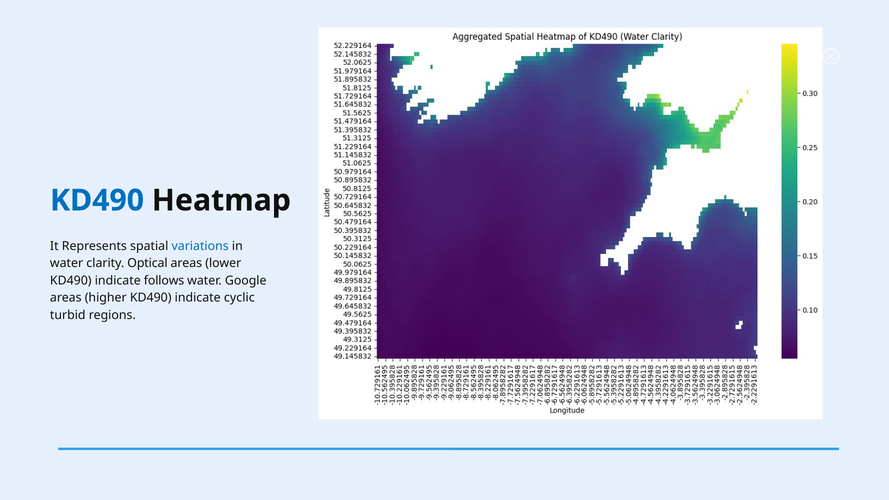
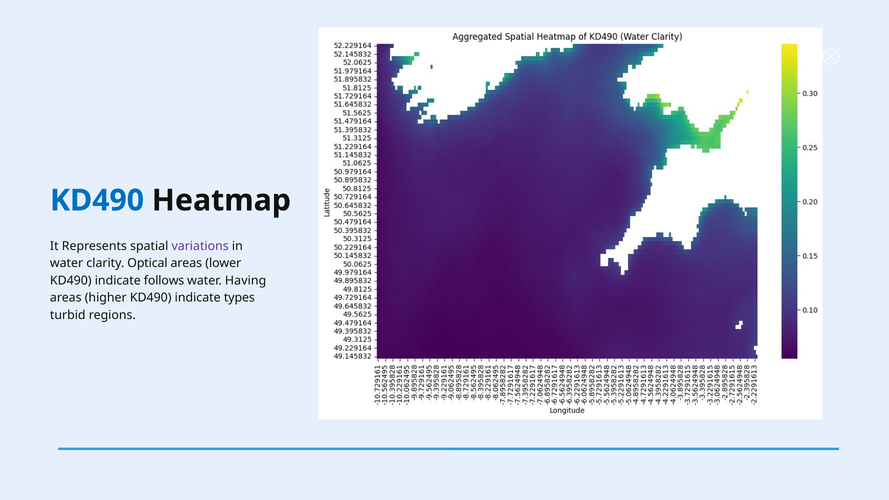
variations colour: blue -> purple
Google: Google -> Having
cyclic: cyclic -> types
